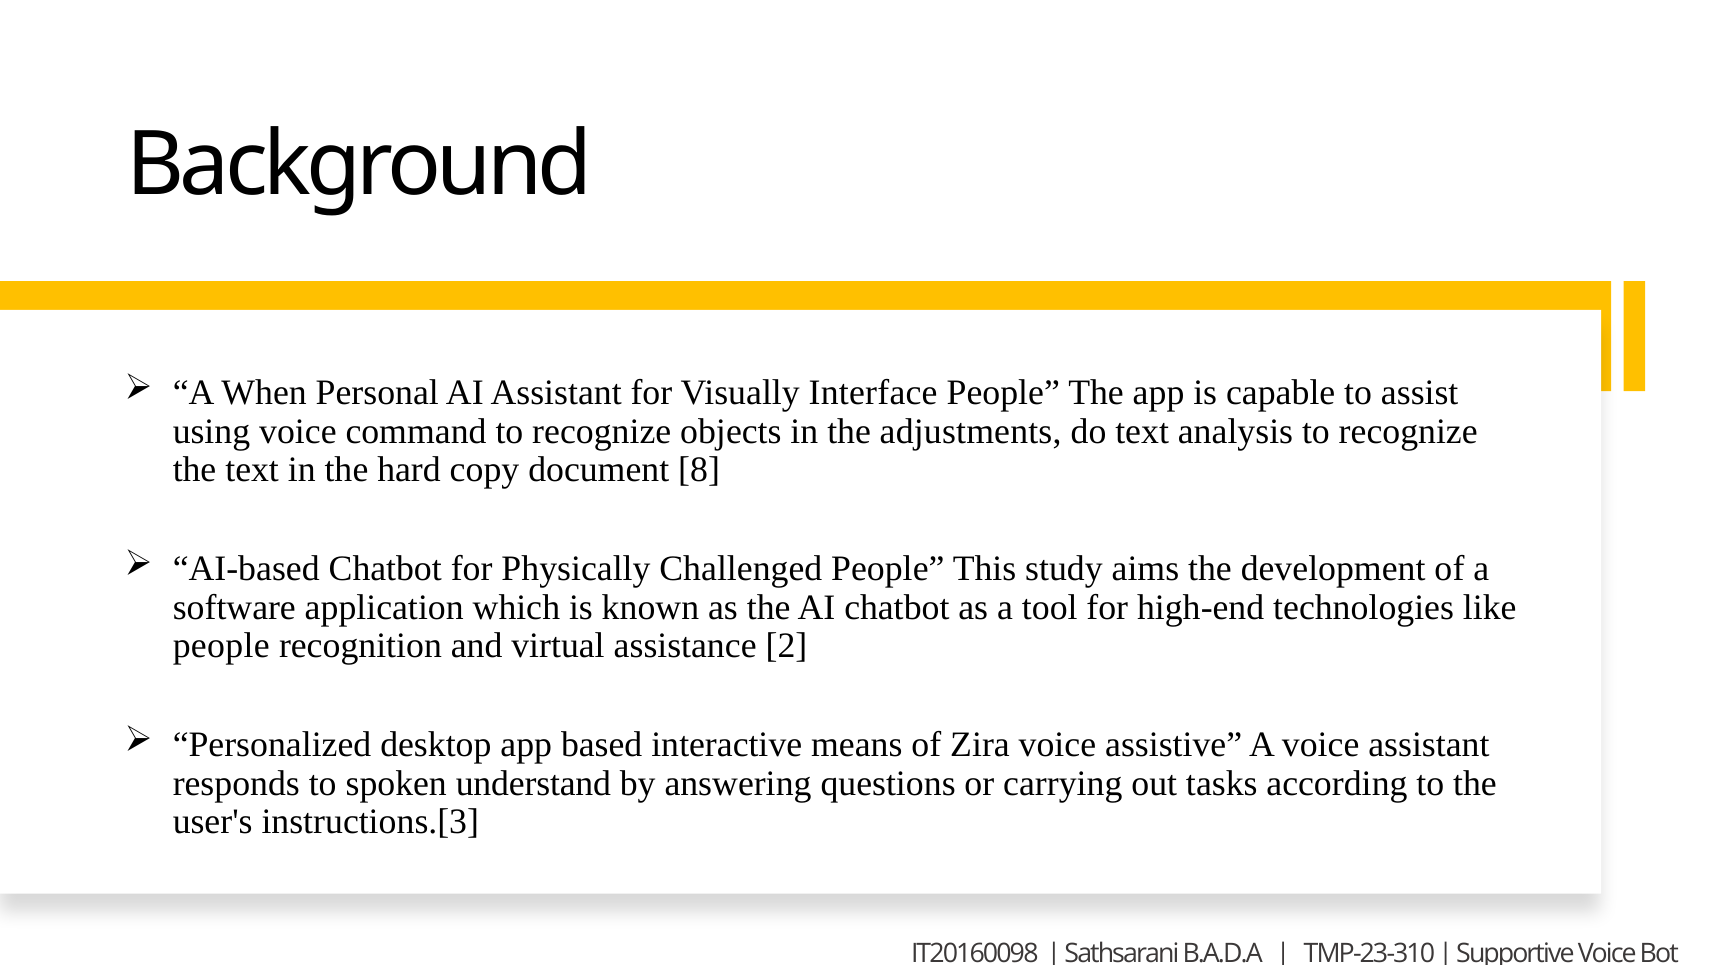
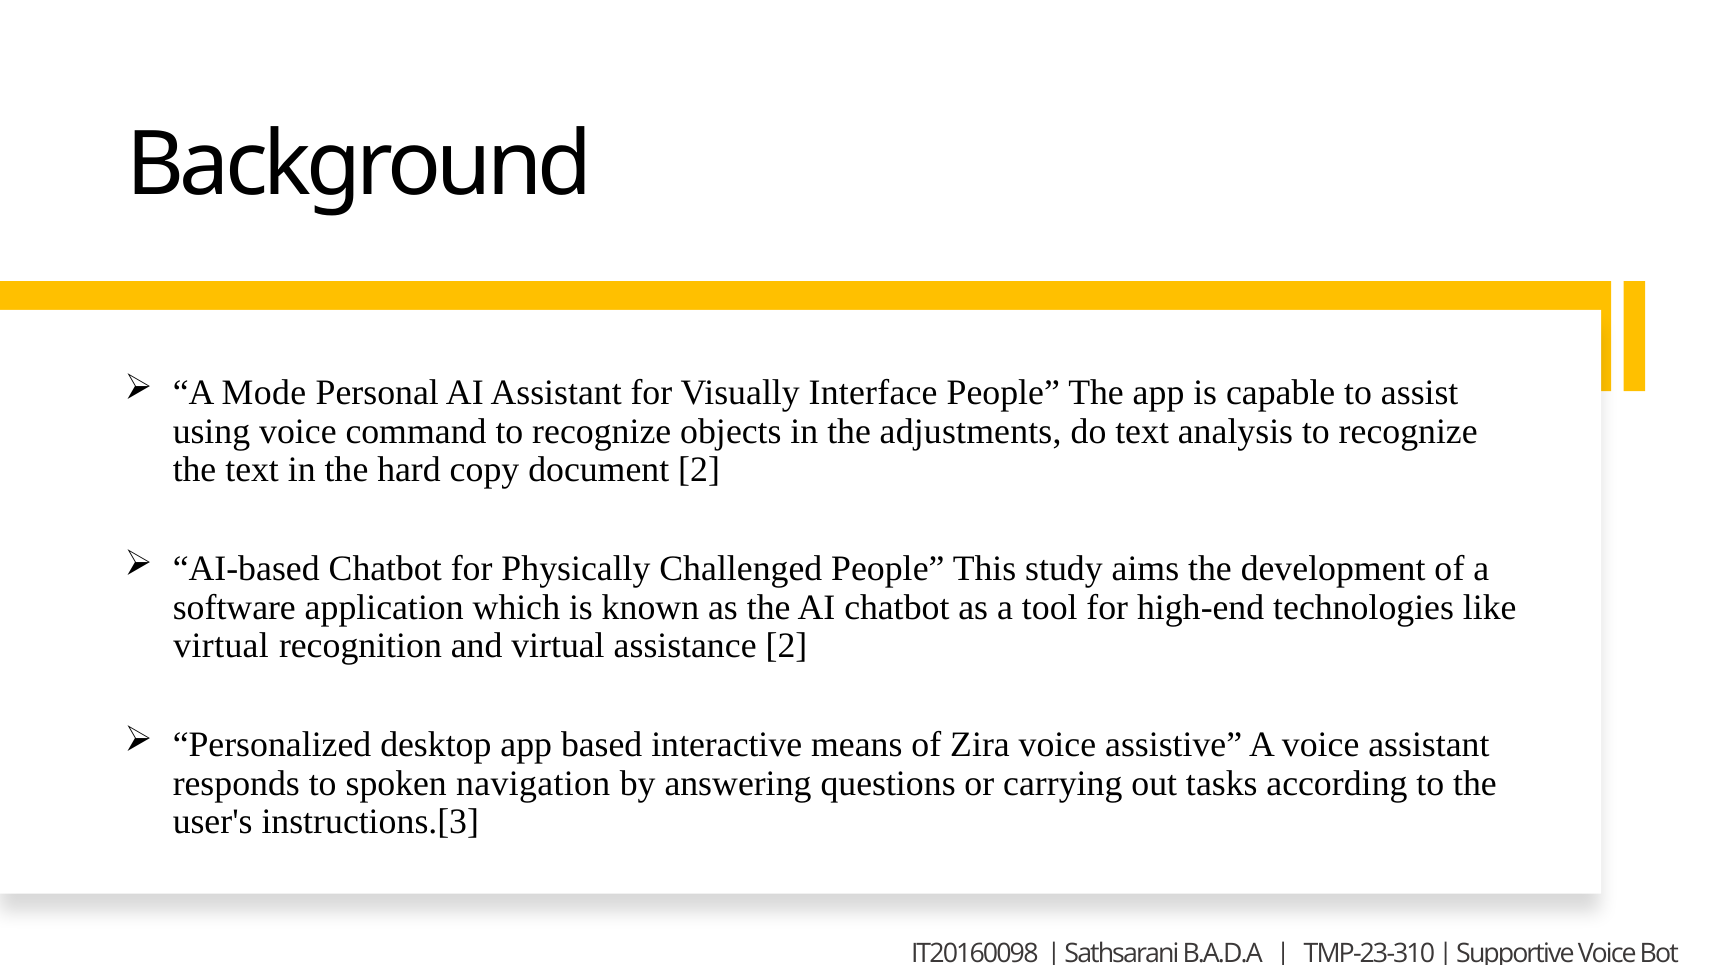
When: When -> Mode
document 8: 8 -> 2
people at (221, 646): people -> virtual
understand: understand -> navigation
